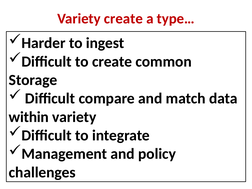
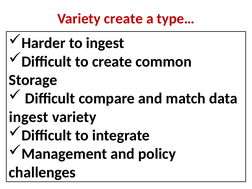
within at (29, 117): within -> ingest
